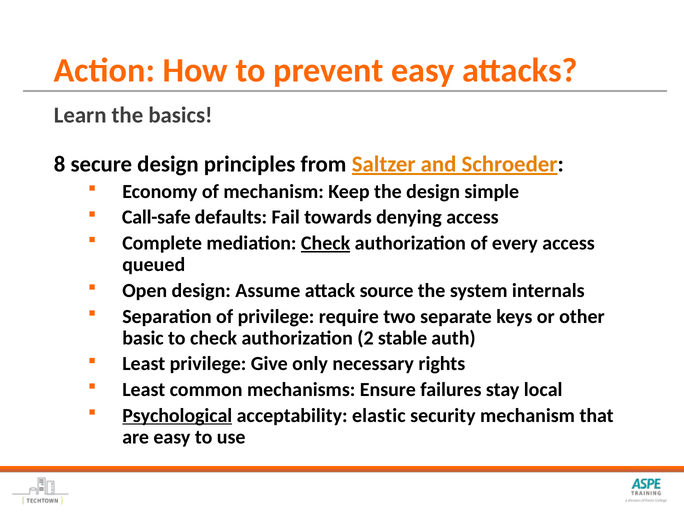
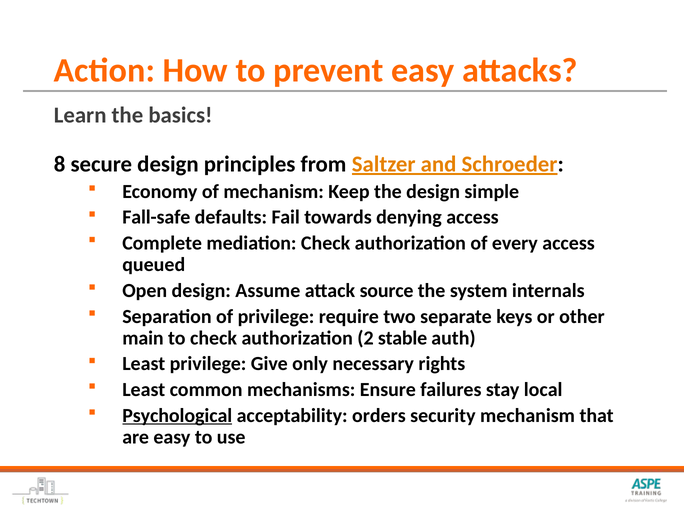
Call-safe: Call-safe -> Fall-safe
Check at (326, 243) underline: present -> none
basic: basic -> main
elastic: elastic -> orders
